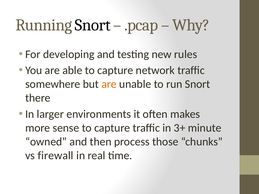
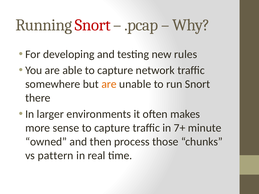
Snort at (93, 25) colour: black -> red
3+: 3+ -> 7+
firewall: firewall -> pattern
